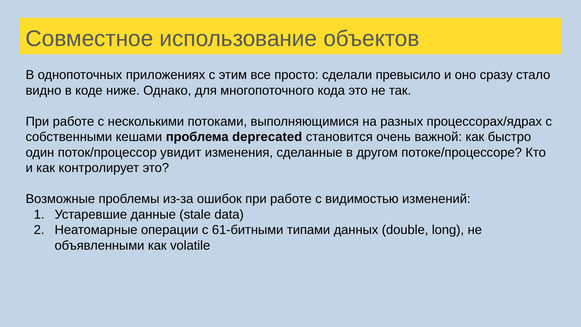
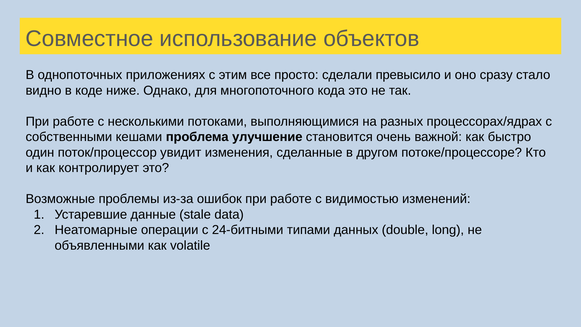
deprecated: deprecated -> улучшение
61-битными: 61-битными -> 24-битными
